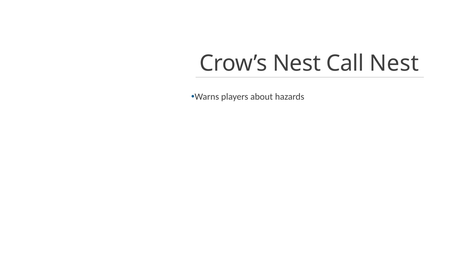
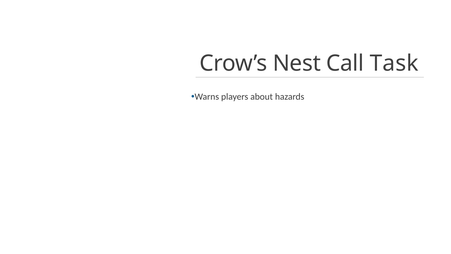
Call Nest: Nest -> Task
